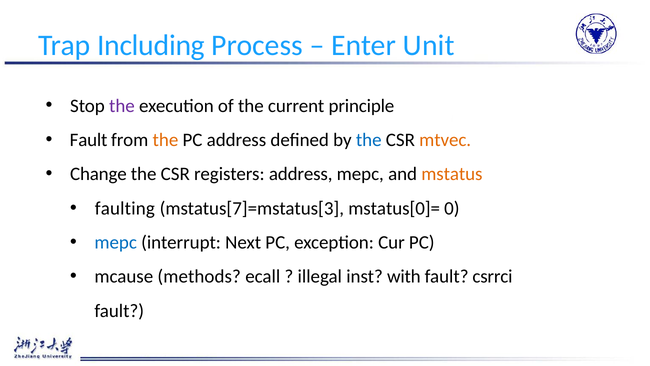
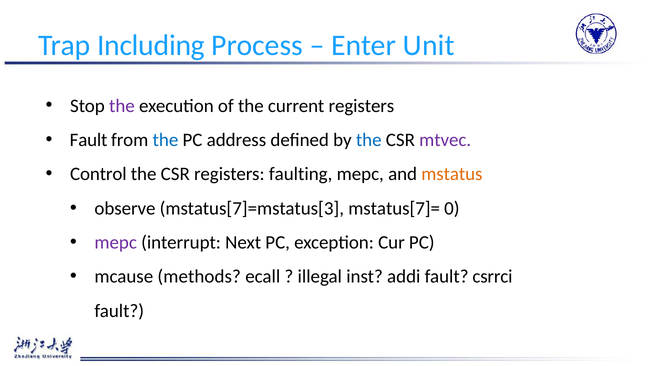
current principle: principle -> registers
the at (165, 140) colour: orange -> blue
mtvec colour: orange -> purple
Change: Change -> Control
registers address: address -> faulting
faulting: faulting -> observe
mstatus[0]=: mstatus[0]= -> mstatus[7]=
mepc at (116, 242) colour: blue -> purple
with: with -> addi
